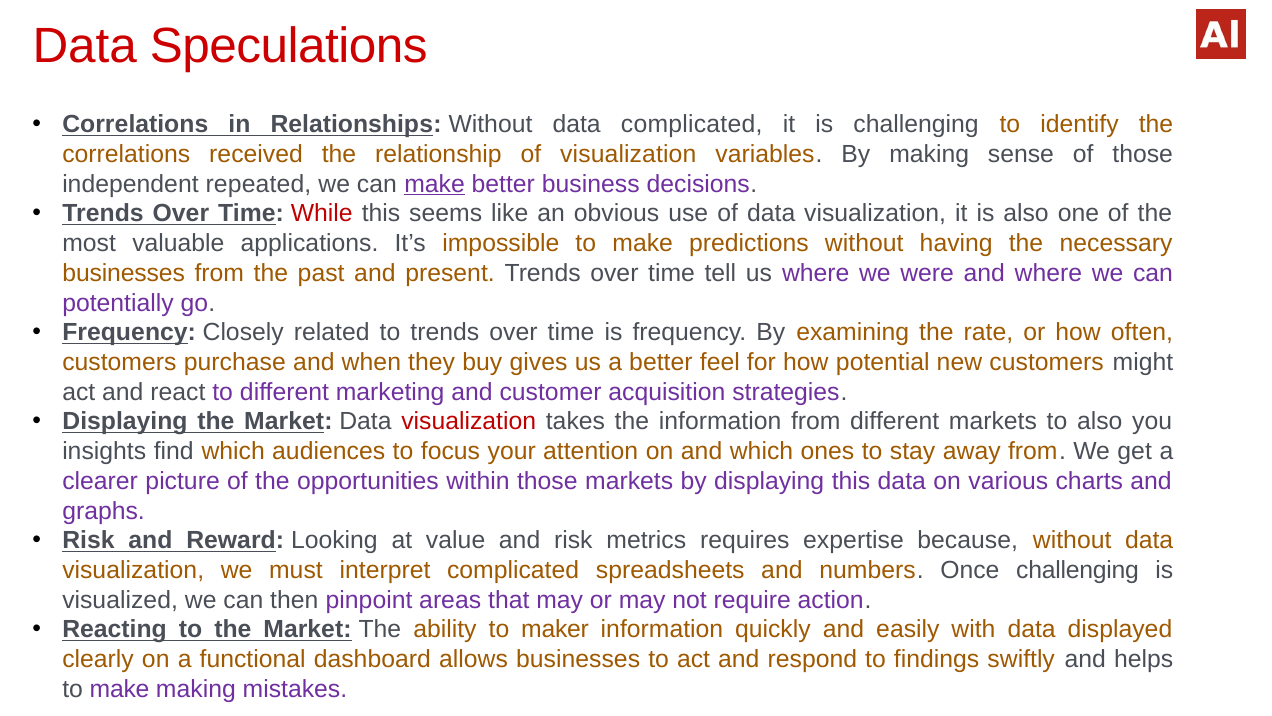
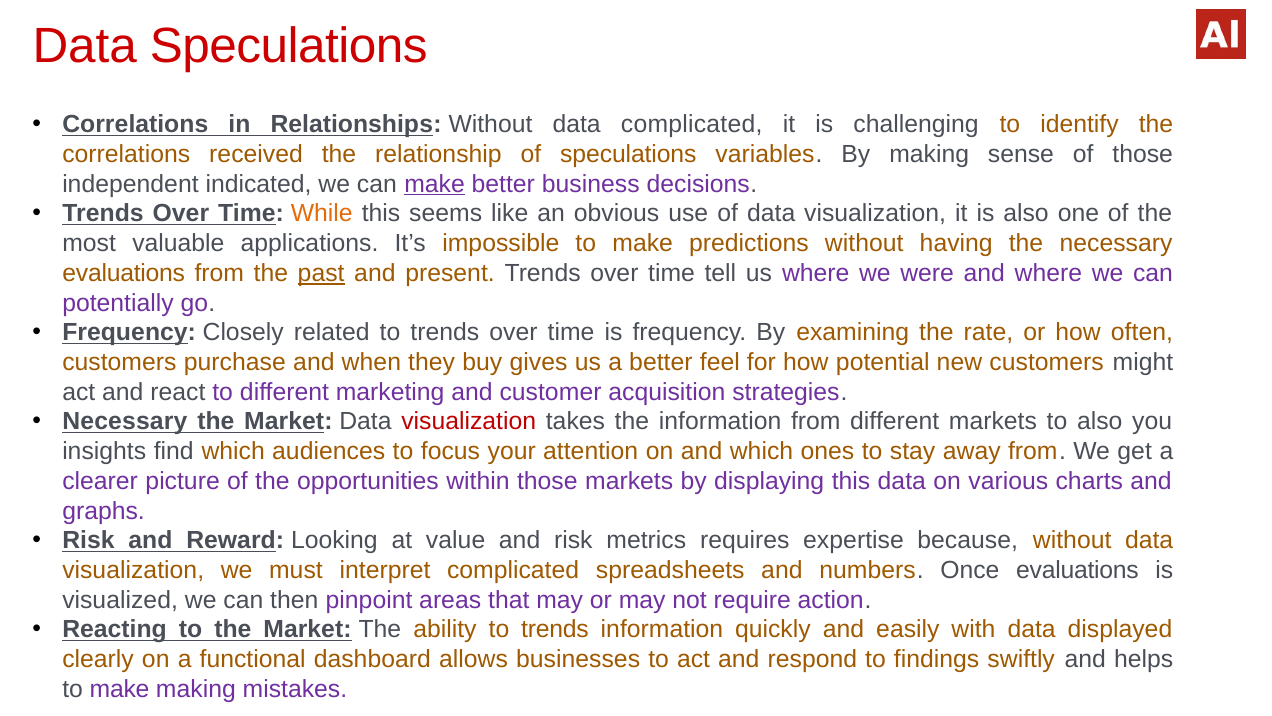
of visualization: visualization -> speculations
repeated: repeated -> indicated
While colour: red -> orange
businesses at (124, 273): businesses -> evaluations
past underline: none -> present
Displaying at (125, 422): Displaying -> Necessary
Once challenging: challenging -> evaluations
ability to maker: maker -> trends
